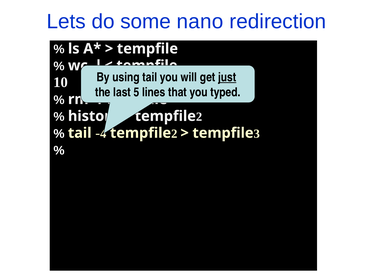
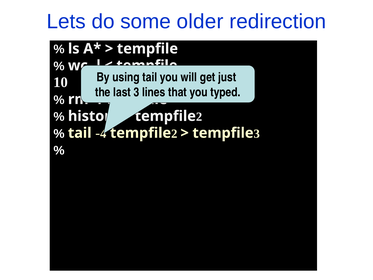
nano: nano -> older
just underline: present -> none
last 5: 5 -> 3
